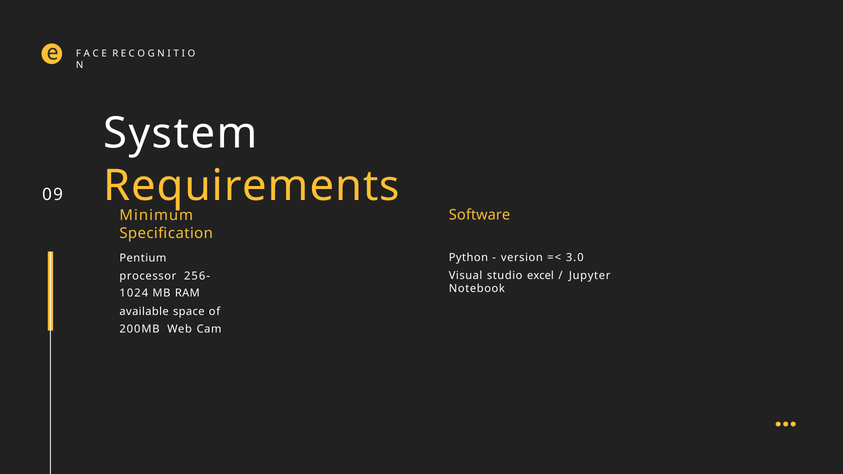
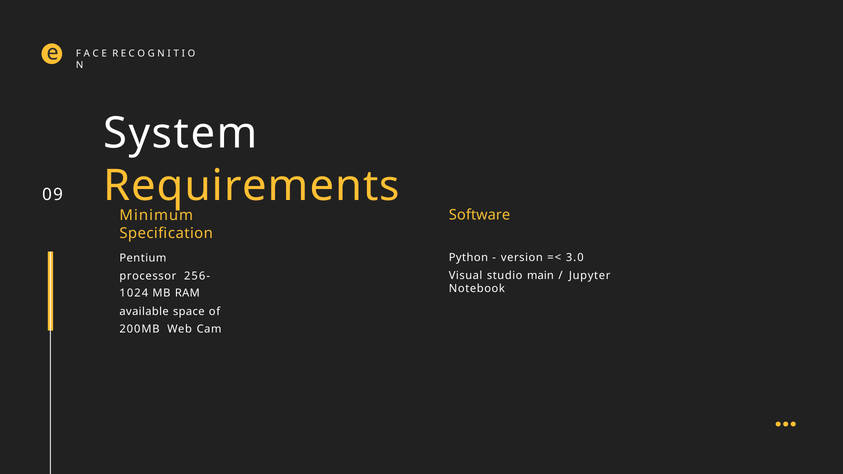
excel: excel -> main
